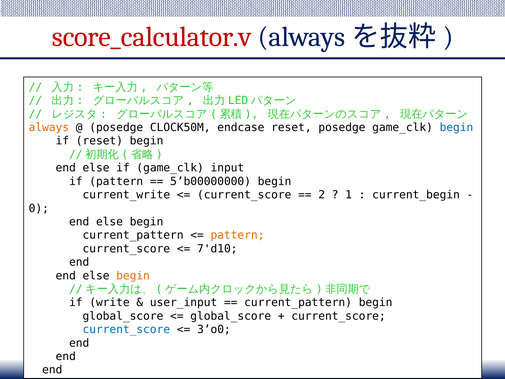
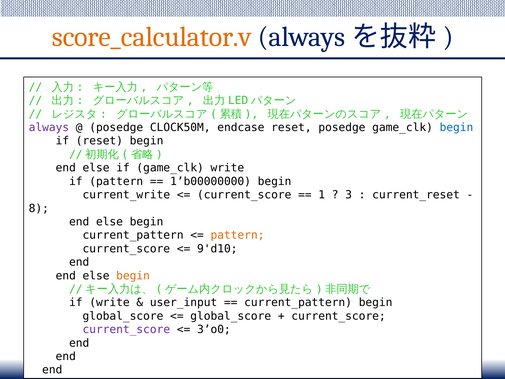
score_calculator.v colour: red -> orange
always colour: orange -> purple
game_clk input: input -> write
5’b00000000: 5’b00000000 -> 1’b00000000
2: 2 -> 1
1: 1 -> 3
current_begin: current_begin -> current_reset
0: 0 -> 8
7'd10: 7'd10 -> 9'd10
current_score at (126, 329) colour: blue -> purple
